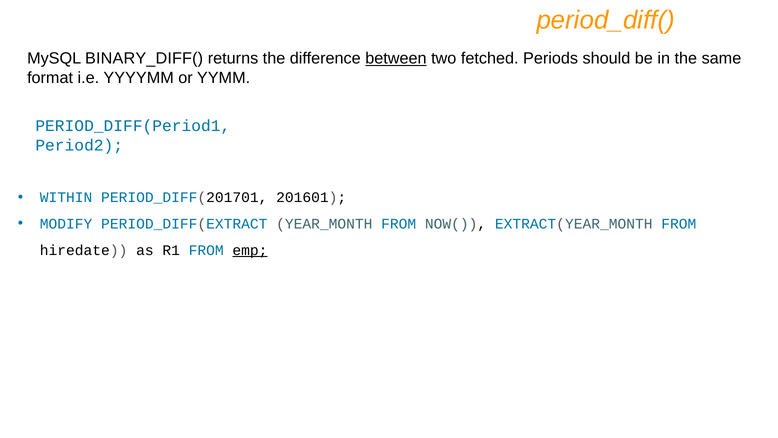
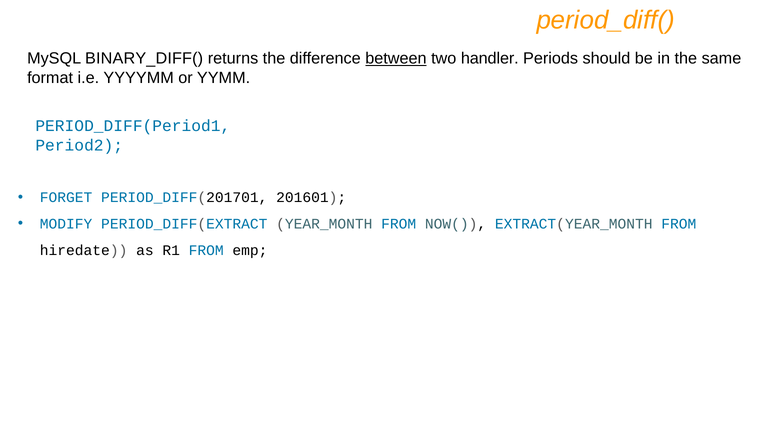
fetched: fetched -> handler
WITHIN: WITHIN -> FORGET
emp underline: present -> none
